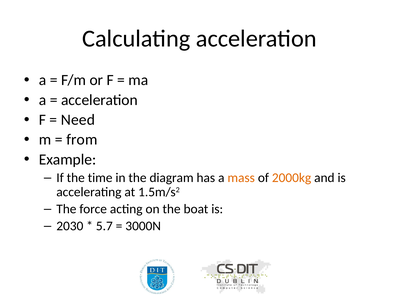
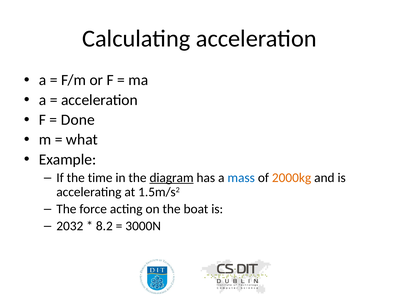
Need: Need -> Done
from: from -> what
diagram underline: none -> present
mass colour: orange -> blue
2030: 2030 -> 2032
5.7: 5.7 -> 8.2
